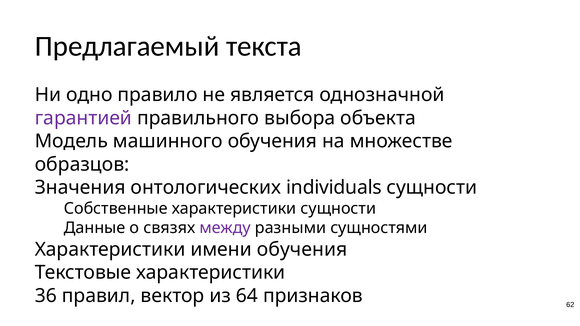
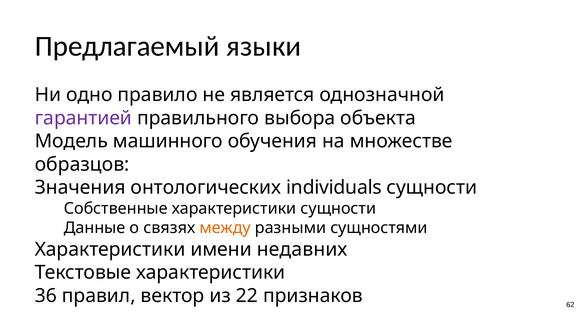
текста: текста -> языки
между colour: purple -> orange
имени обучения: обучения -> недавних
64: 64 -> 22
